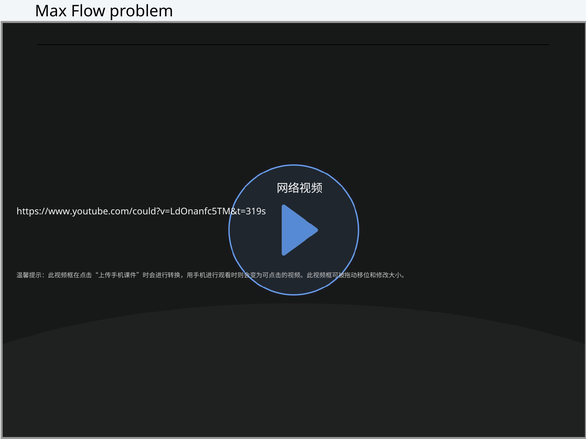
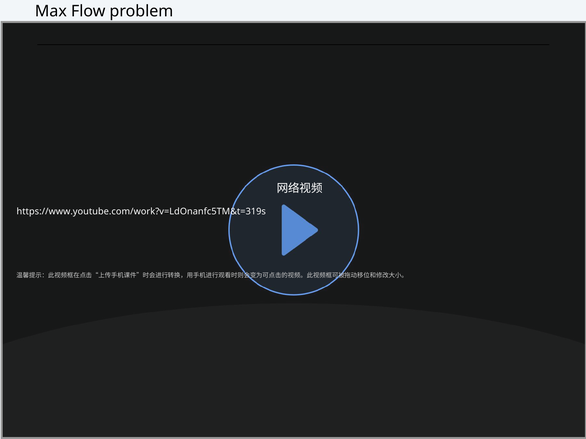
https://www.youtube.com/could?v=LdOnanfc5TM&t=319s: https://www.youtube.com/could?v=LdOnanfc5TM&t=319s -> https://www.youtube.com/work?v=LdOnanfc5TM&t=319s
